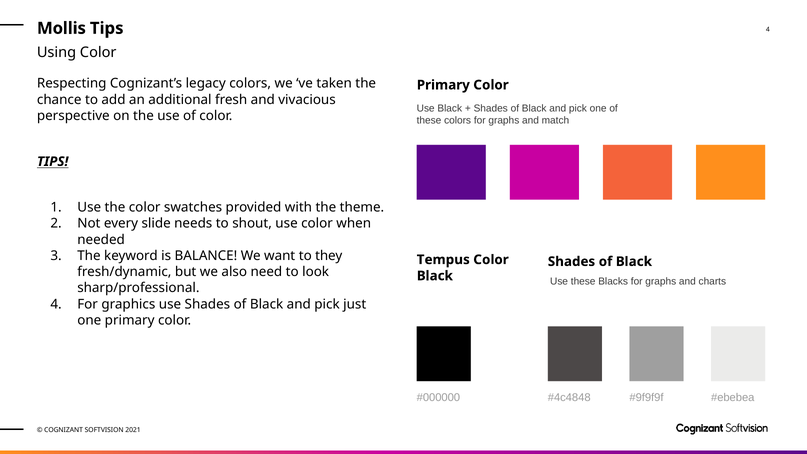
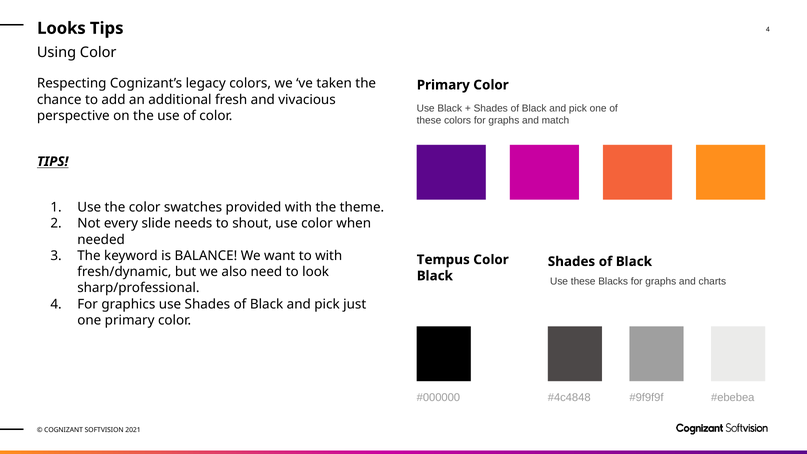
Mollis: Mollis -> Looks
to they: they -> with
